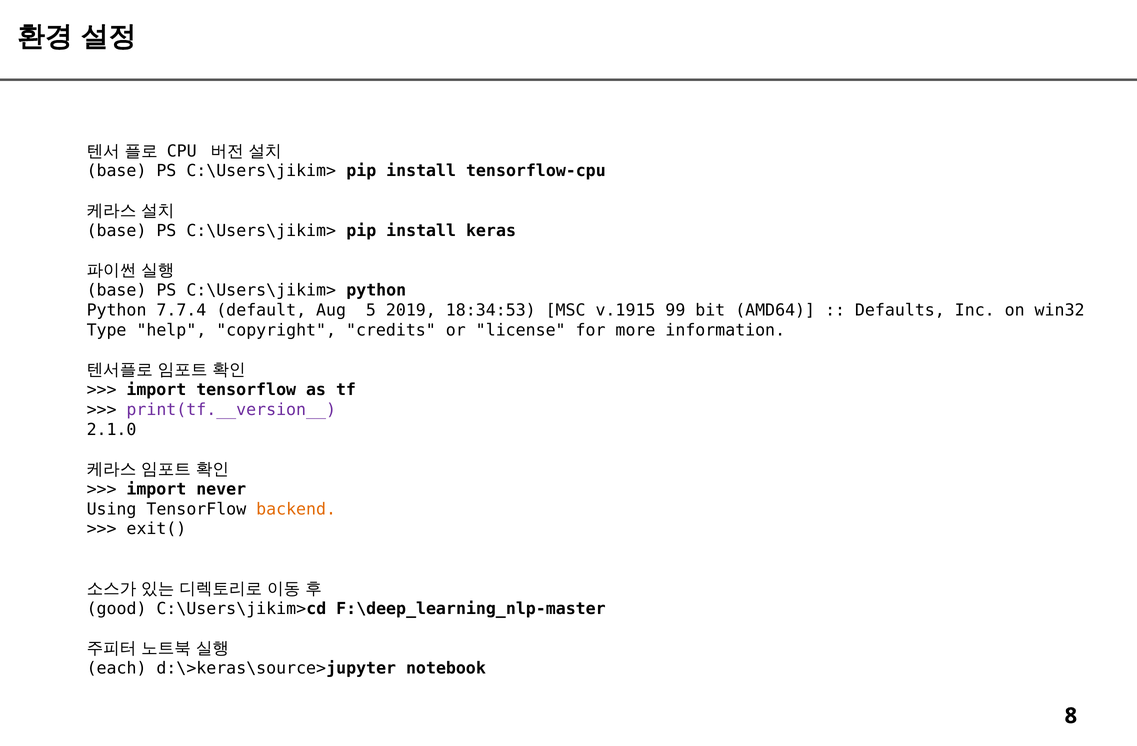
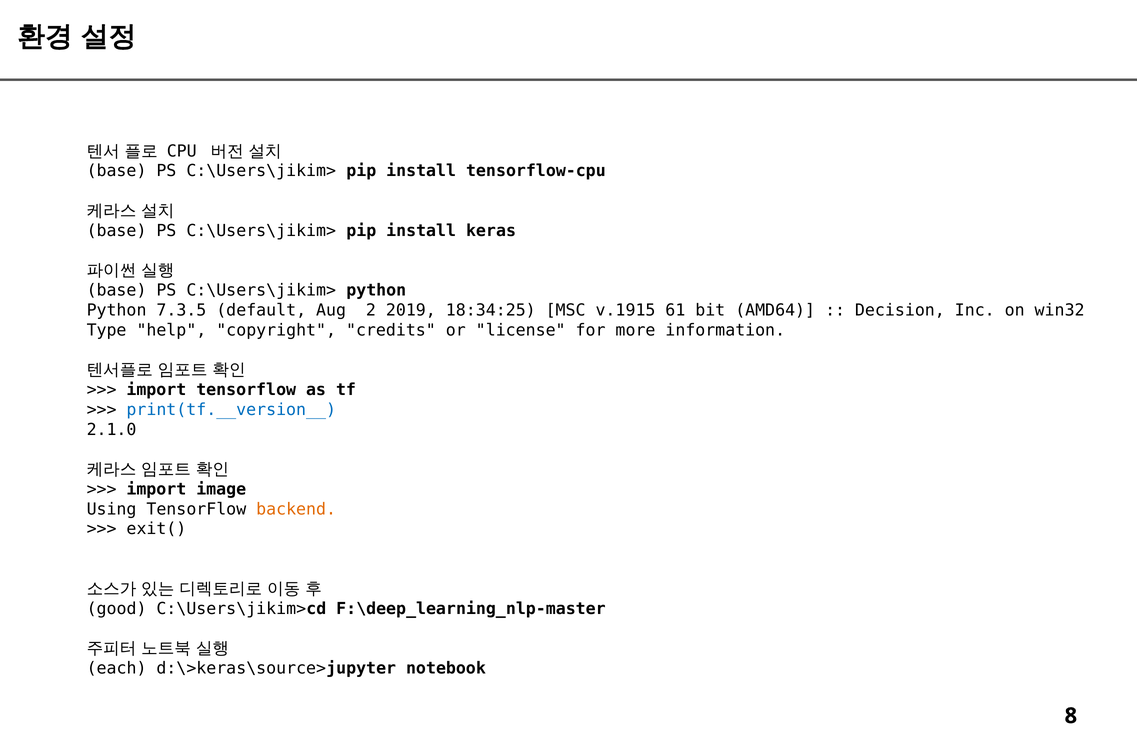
7.7.4: 7.7.4 -> 7.3.5
5: 5 -> 2
18:34:53: 18:34:53 -> 18:34:25
99: 99 -> 61
Defaults: Defaults -> Decision
print(tf.__version__ colour: purple -> blue
never: never -> image
